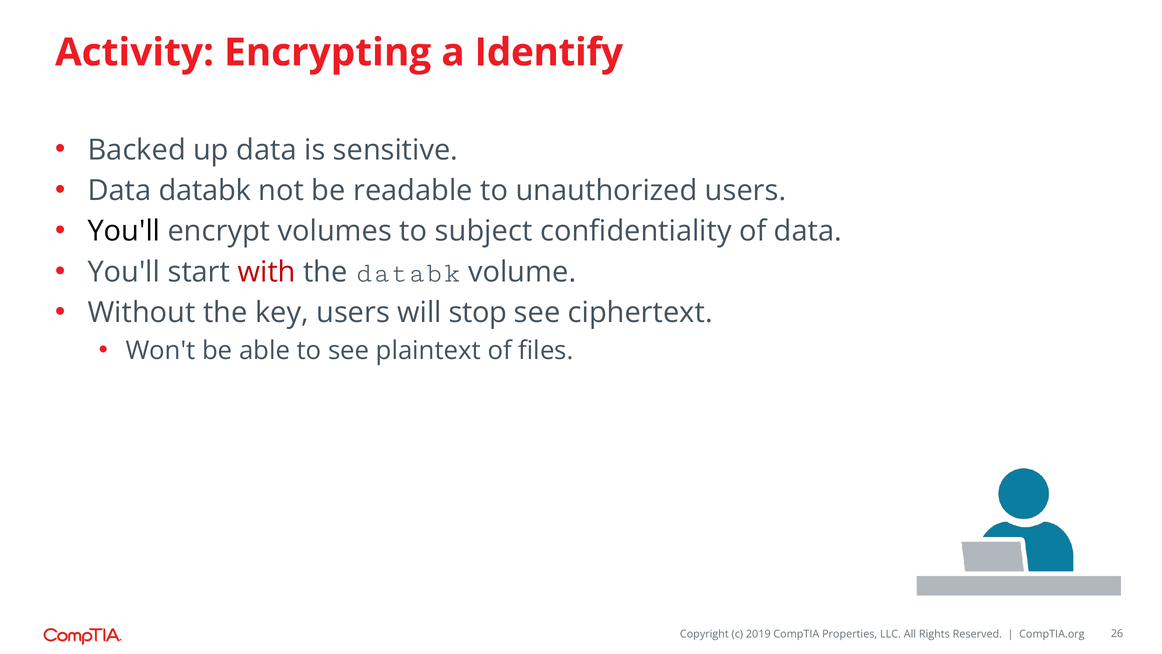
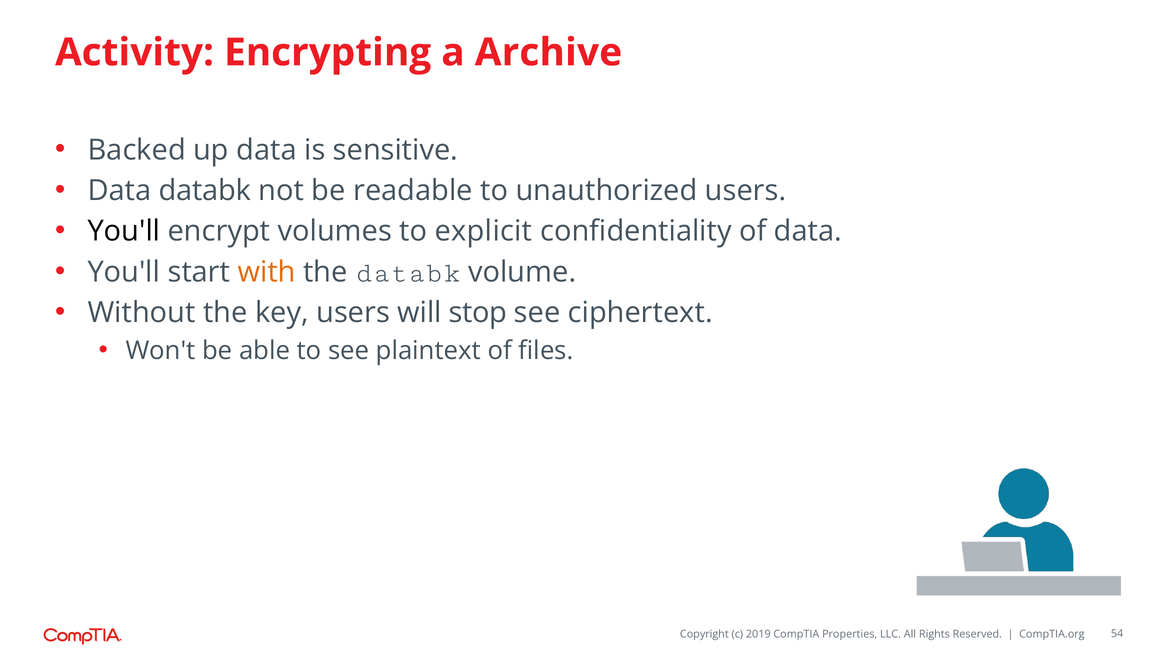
Identify: Identify -> Archive
subject: subject -> explicit
with colour: red -> orange
26: 26 -> 54
